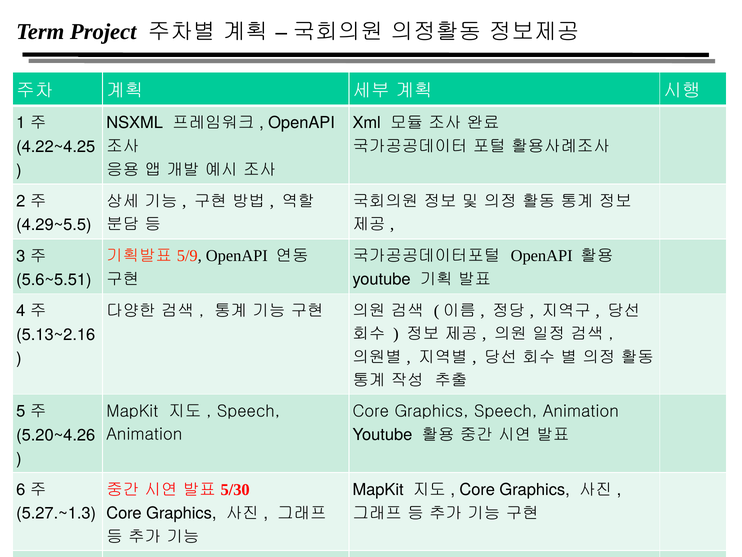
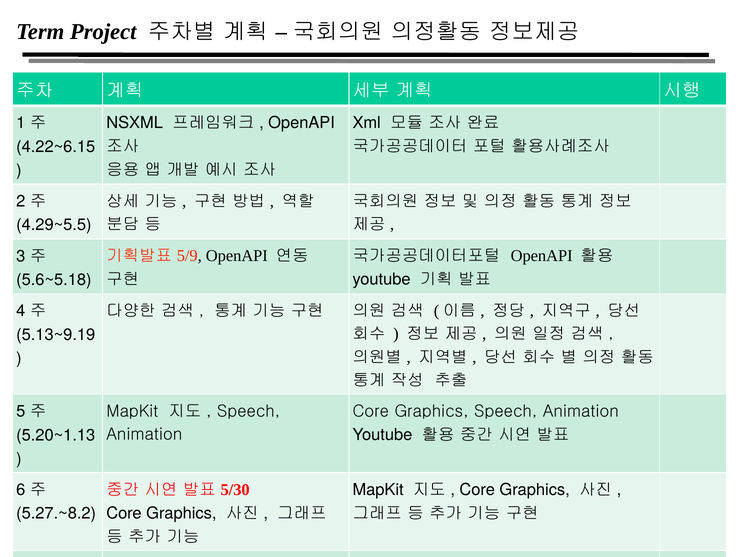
4.22~4.25: 4.22~4.25 -> 4.22~6.15
5.6~5.51: 5.6~5.51 -> 5.6~5.18
5.13~2.16: 5.13~2.16 -> 5.13~9.19
5.20~4.26: 5.20~4.26 -> 5.20~1.13
5.27.~1.3: 5.27.~1.3 -> 5.27.~8.2
